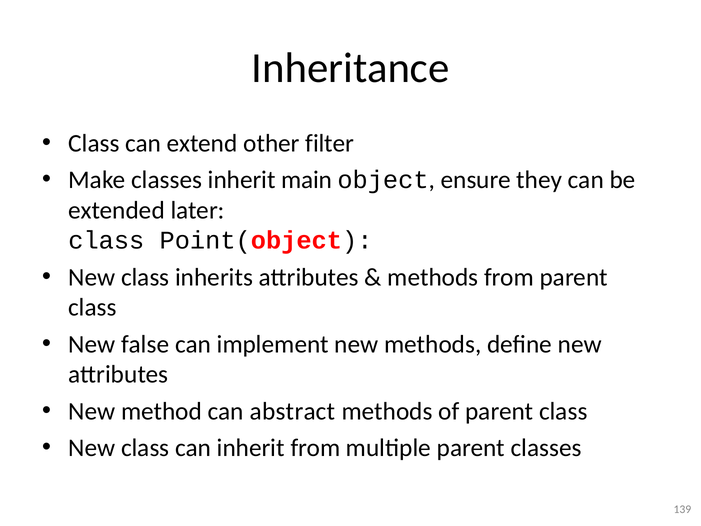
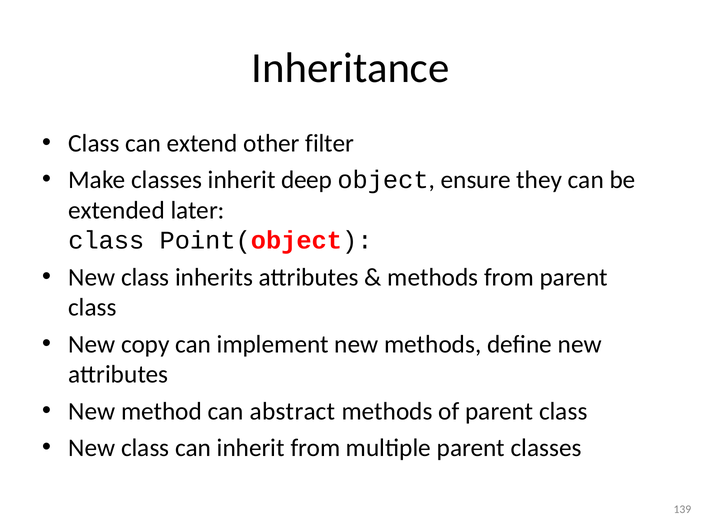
main: main -> deep
false: false -> copy
